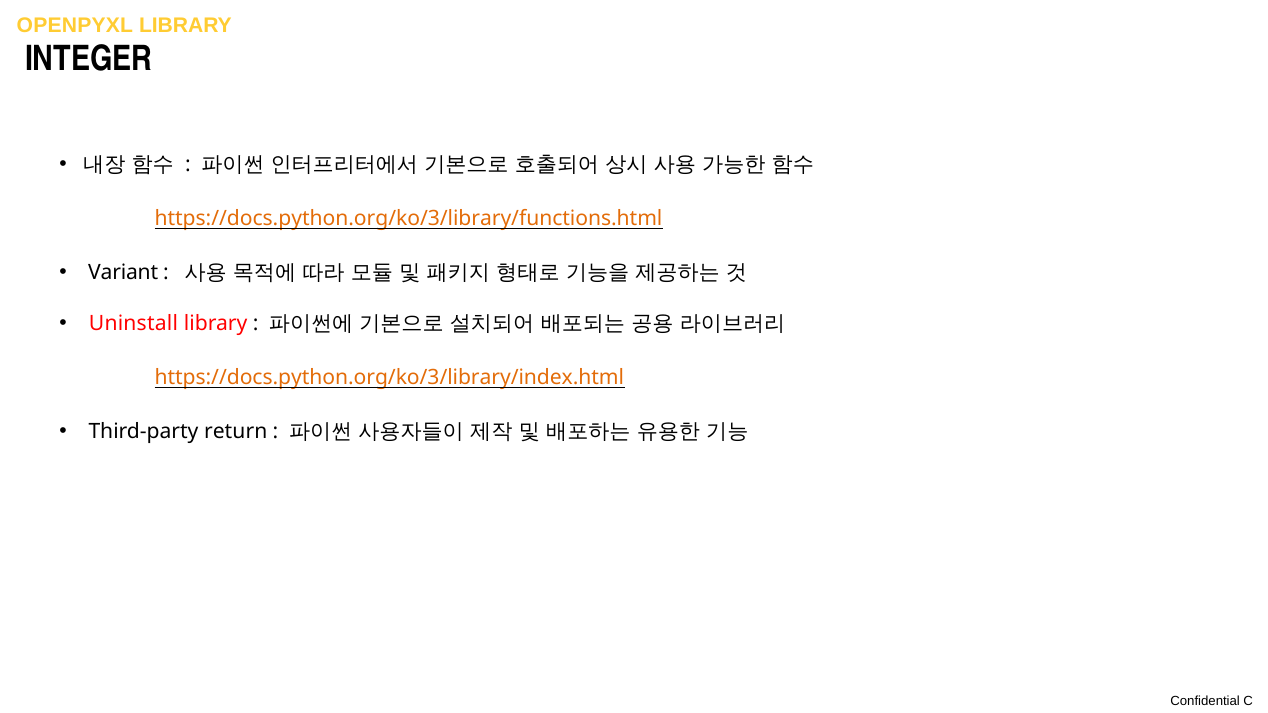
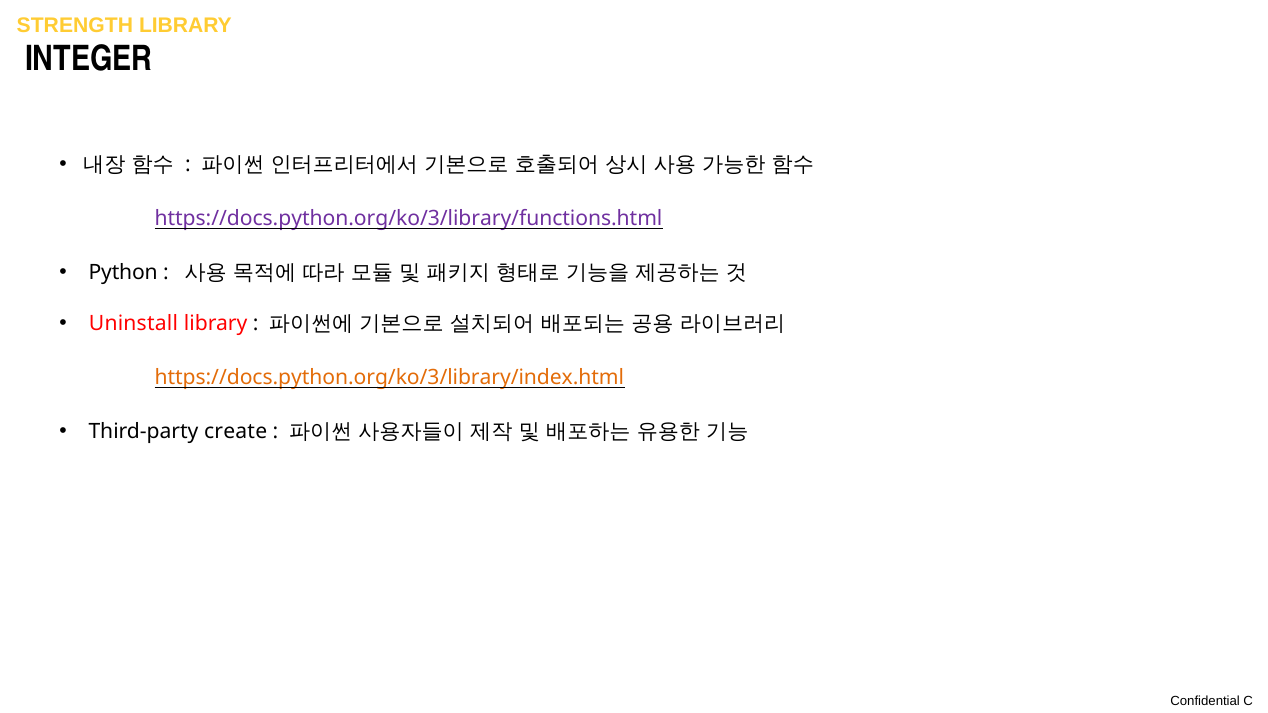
OPENPYXL: OPENPYXL -> STRENGTH
https://docs.python.org/ko/3/library/functions.html colour: orange -> purple
Variant: Variant -> Python
return: return -> create
